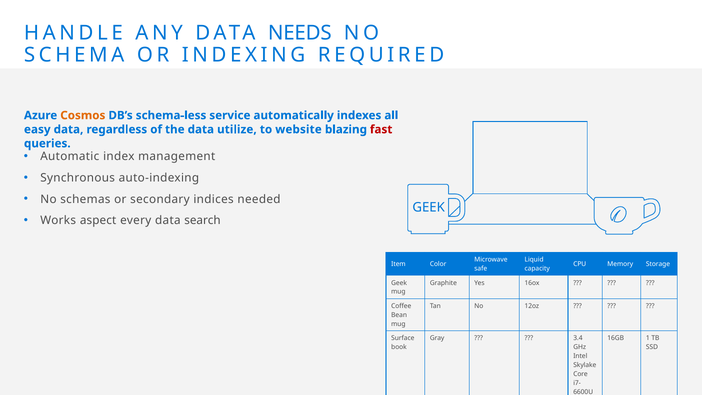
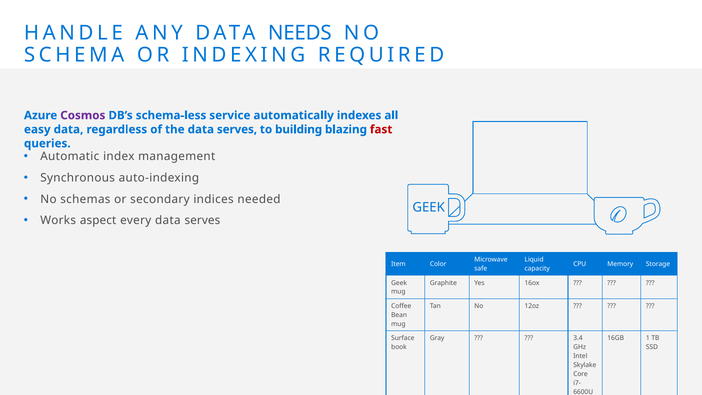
Cosmos colour: orange -> purple
the data utilize: utilize -> serves
website: website -> building
every data search: search -> serves
